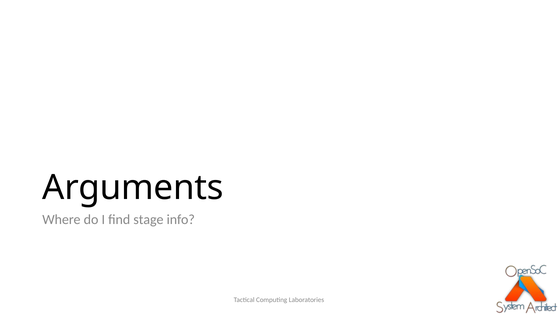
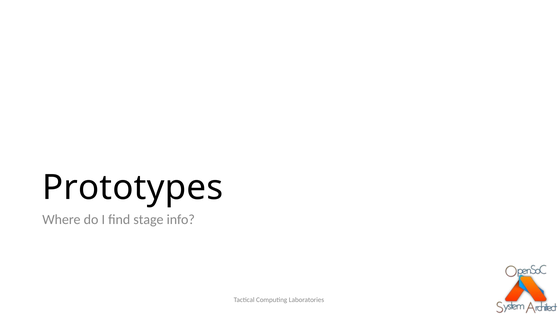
Arguments: Arguments -> Prototypes
